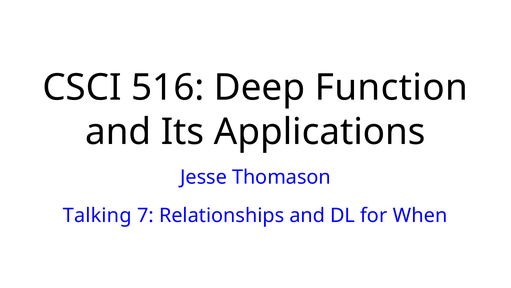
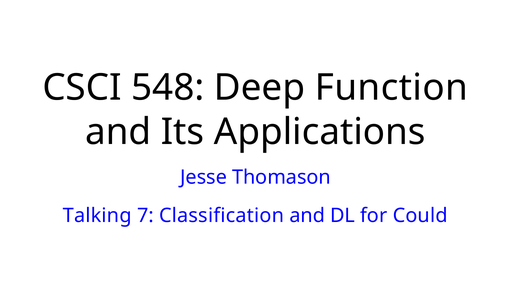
516: 516 -> 548
Relationships: Relationships -> Classification
When: When -> Could
